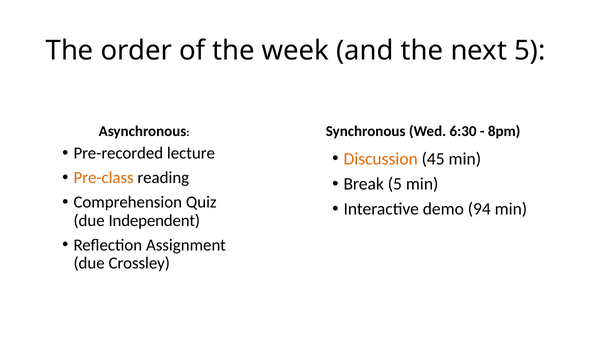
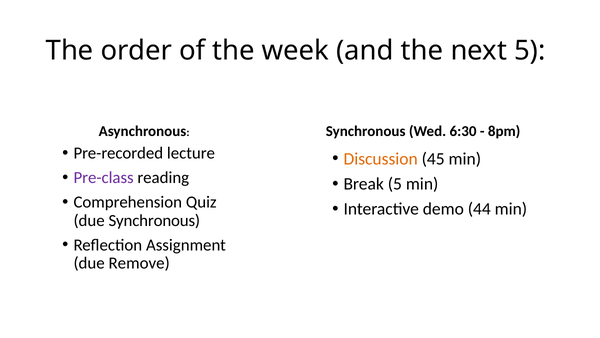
Pre-class colour: orange -> purple
94: 94 -> 44
due Independent: Independent -> Synchronous
Crossley: Crossley -> Remove
